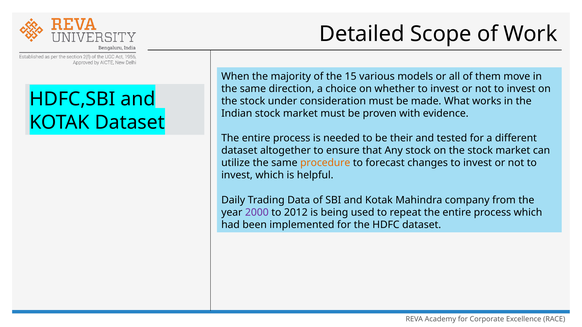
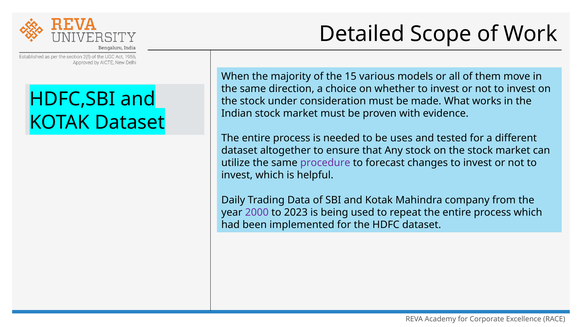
their: their -> uses
procedure colour: orange -> purple
2012: 2012 -> 2023
